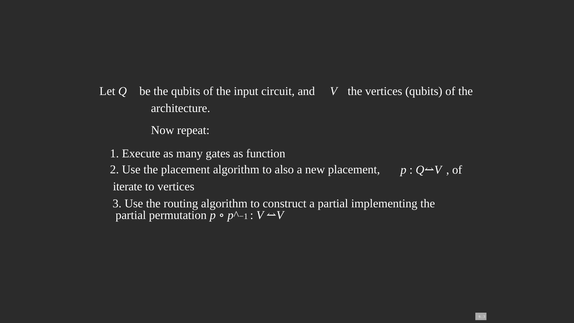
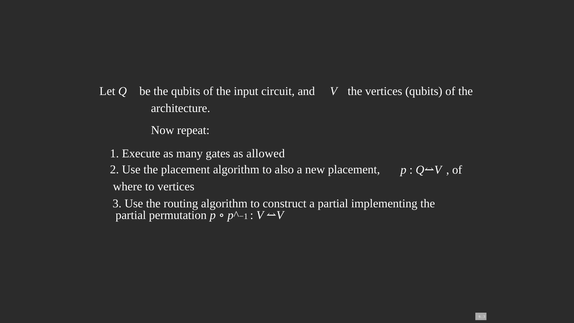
function: function -> allowed
iterate: iterate -> where
